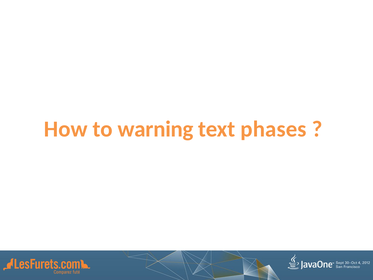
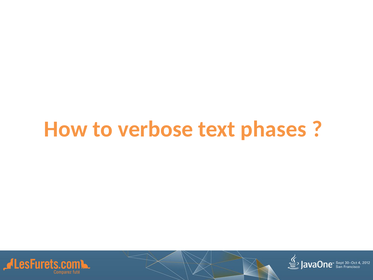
warning: warning -> verbose
